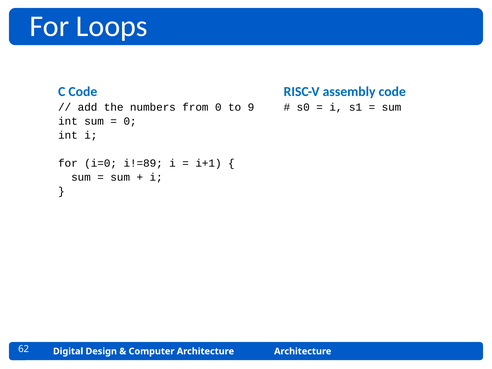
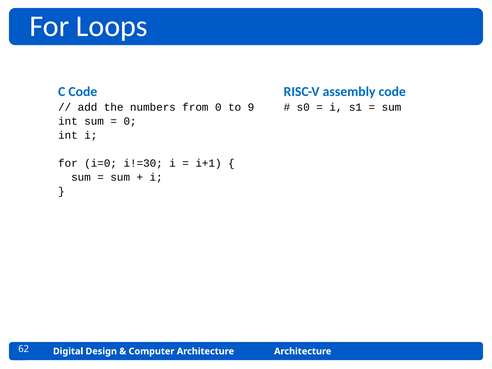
i!=89: i!=89 -> i!=30
